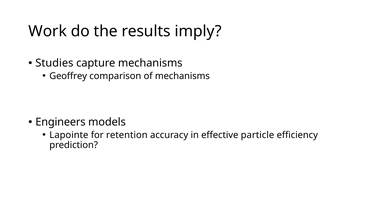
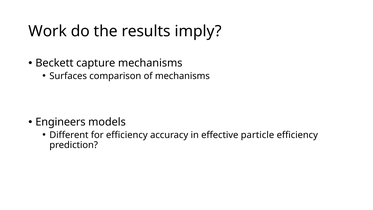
Studies: Studies -> Beckett
Geoffrey: Geoffrey -> Surfaces
Lapointe: Lapointe -> Different
for retention: retention -> efficiency
